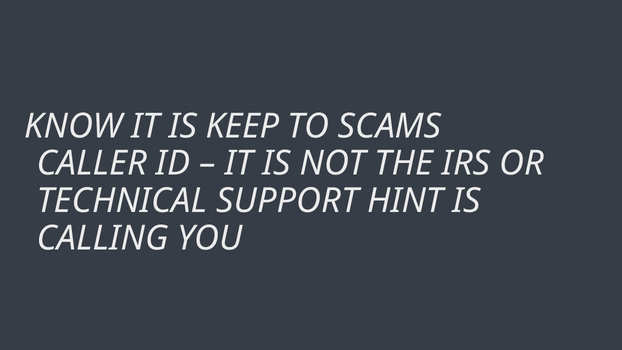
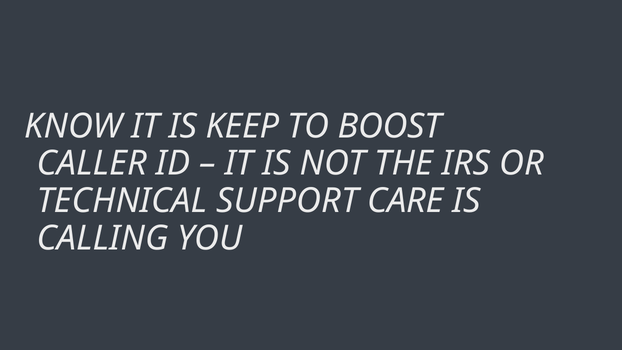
SCAMS: SCAMS -> BOOST
HINT: HINT -> CARE
